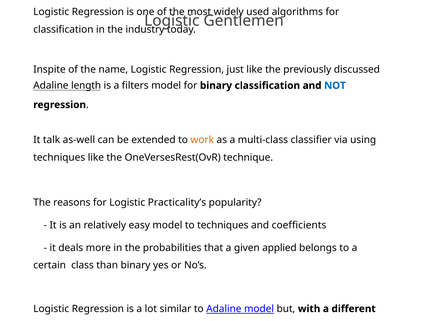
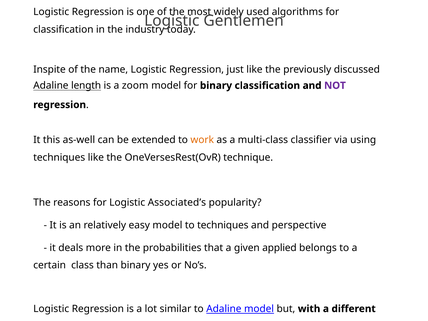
filters: filters -> zoom
NOT colour: blue -> purple
It talk: talk -> this
Practicality’s: Practicality’s -> Associated’s
coefficients: coefficients -> perspective
